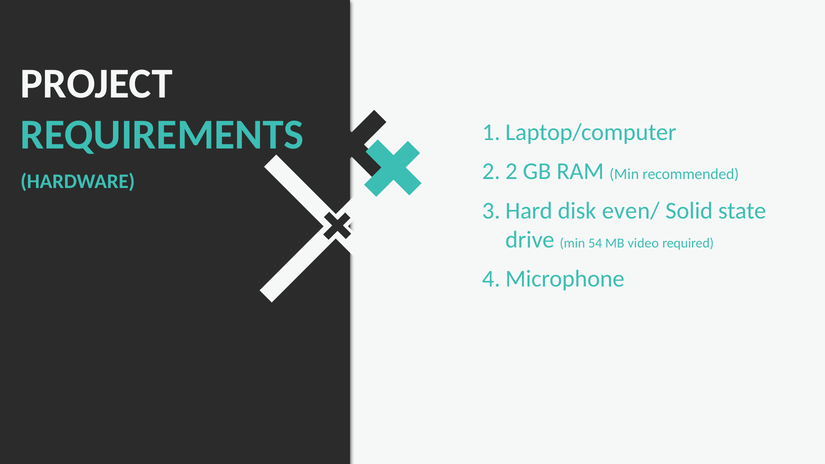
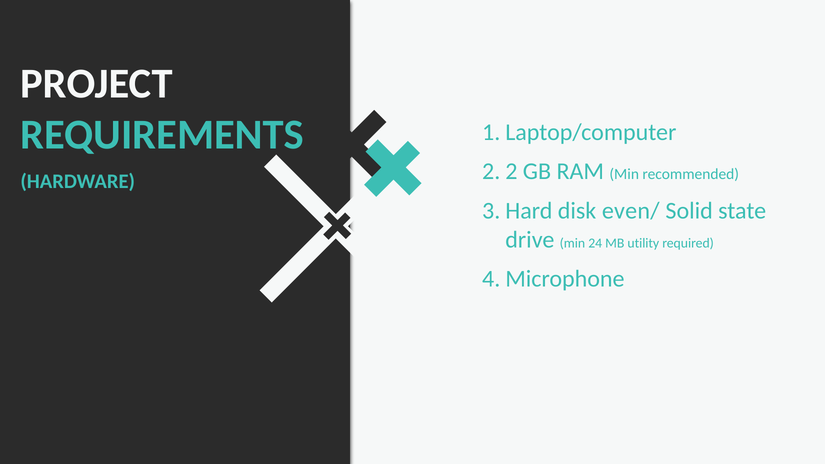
54: 54 -> 24
video: video -> utility
